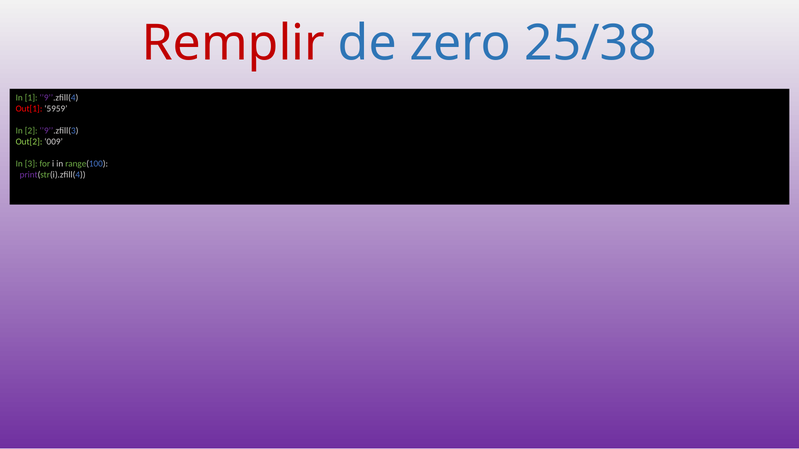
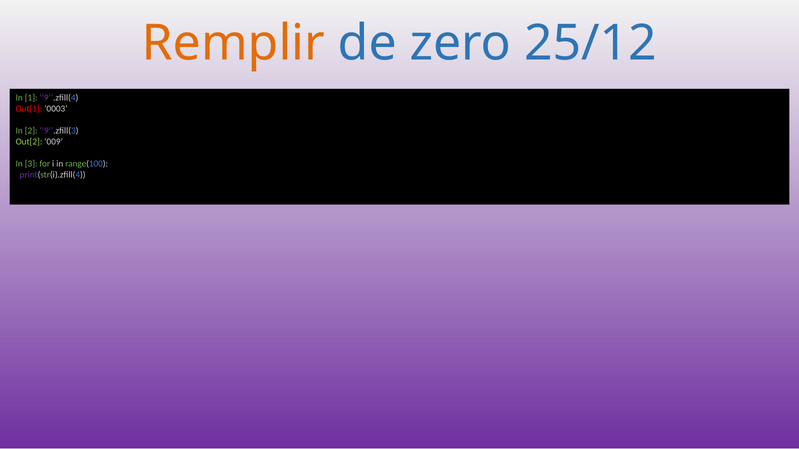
Remplir colour: red -> orange
25/38: 25/38 -> 25/12
5959: 5959 -> 0003
